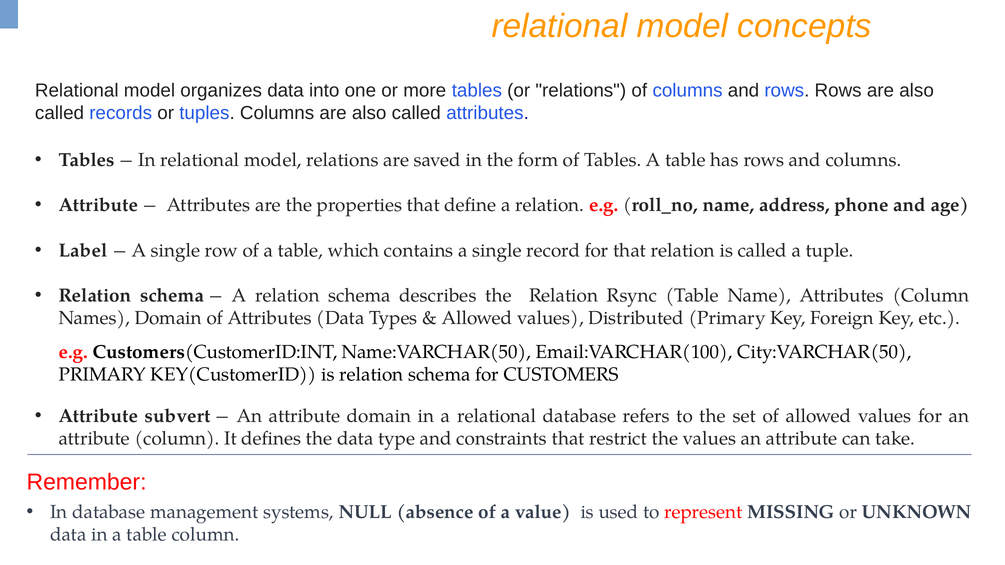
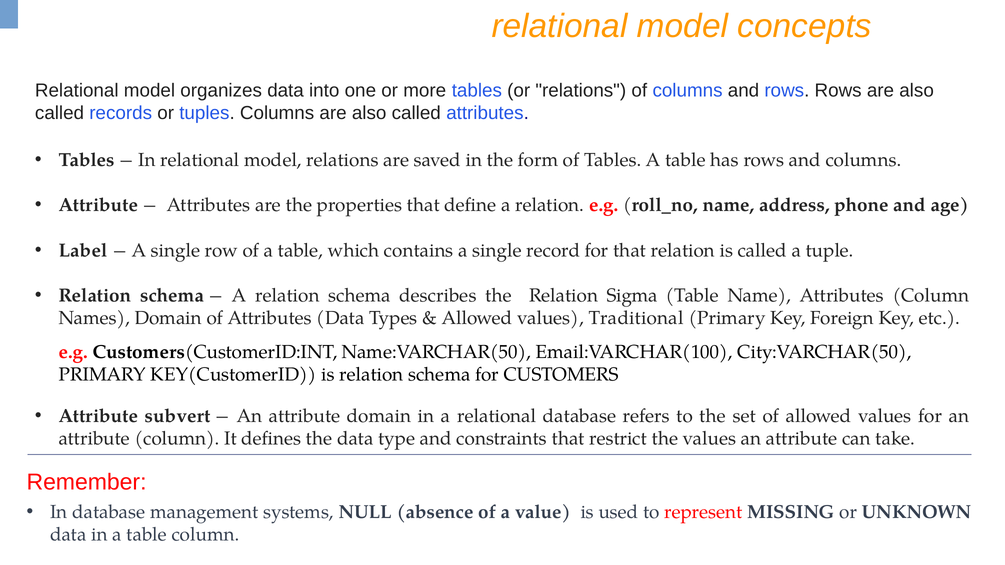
Rsync: Rsync -> Sigma
Distributed: Distributed -> Traditional
